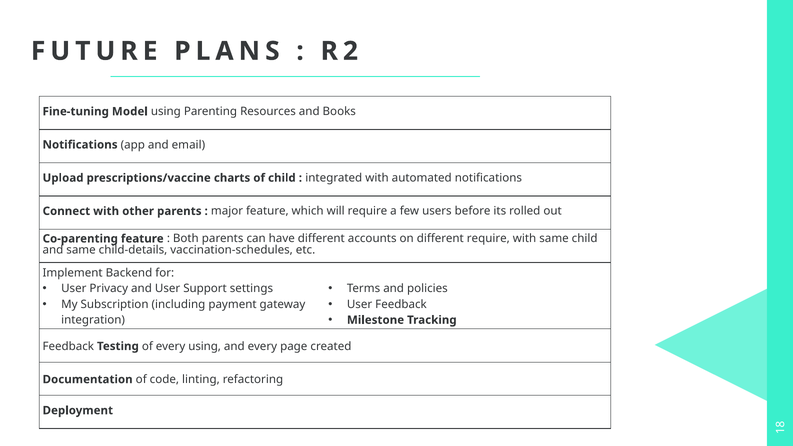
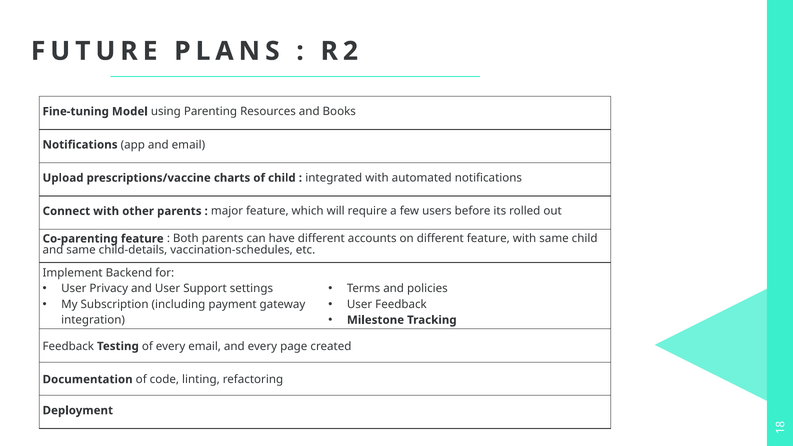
different require: require -> feature
every using: using -> email
